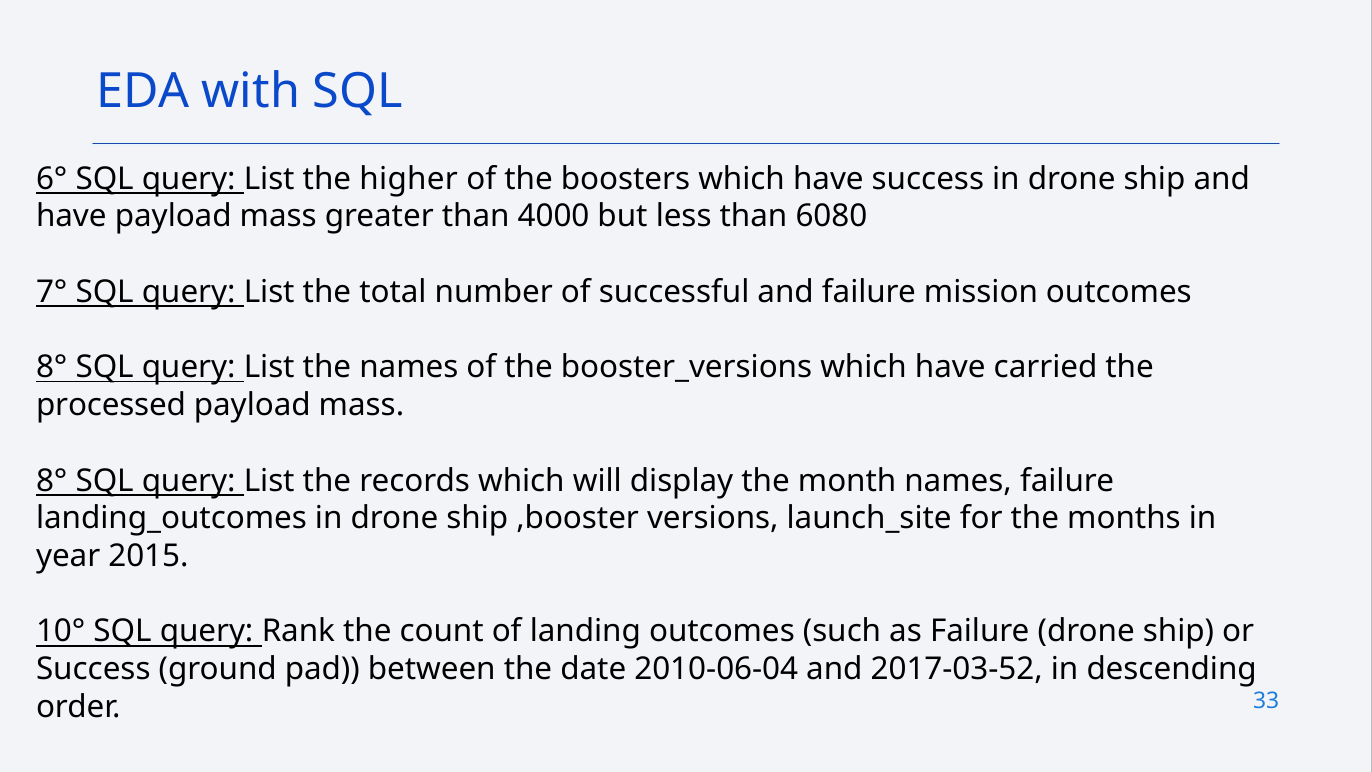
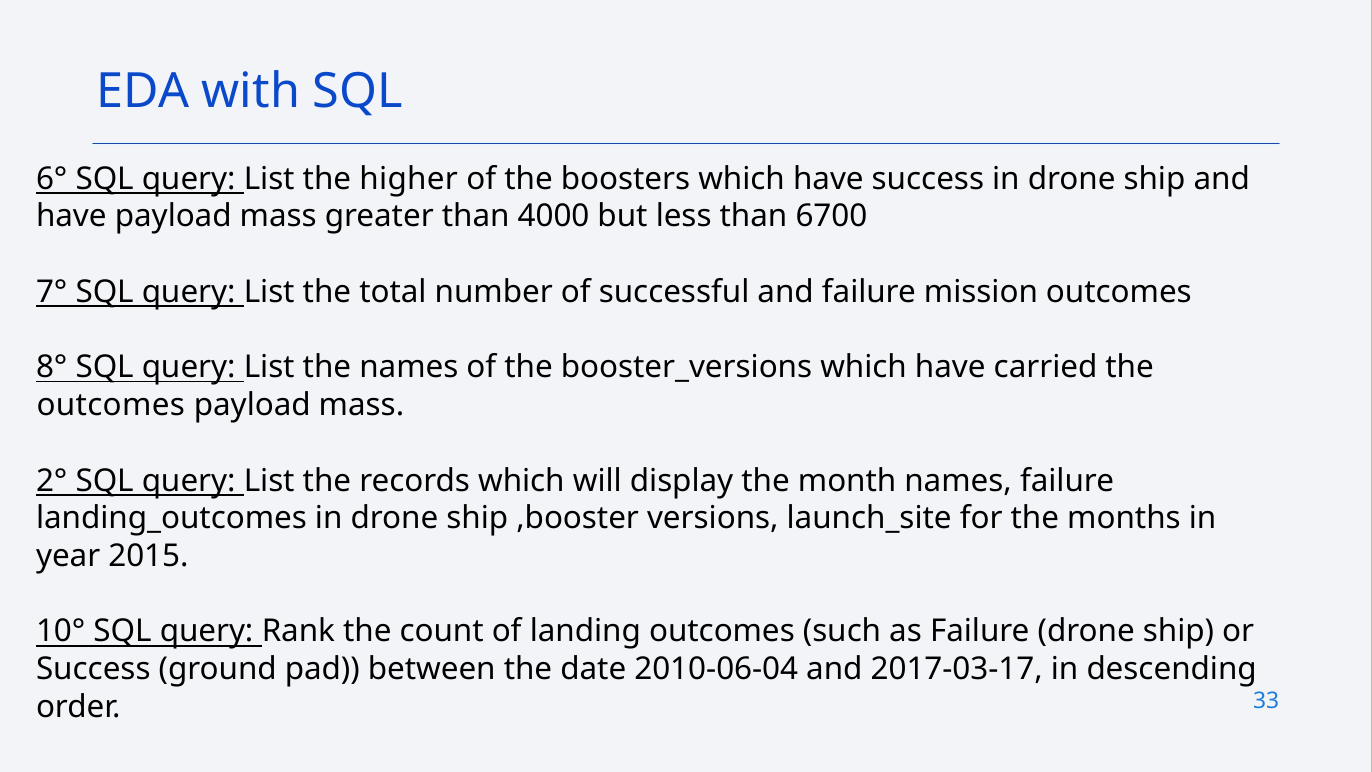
6080: 6080 -> 6700
processed at (111, 405): processed -> outcomes
8° at (52, 481): 8° -> 2°
2017-03-52: 2017-03-52 -> 2017-03-17
